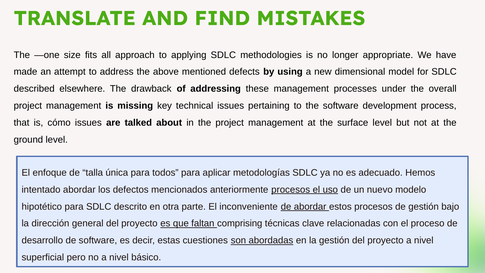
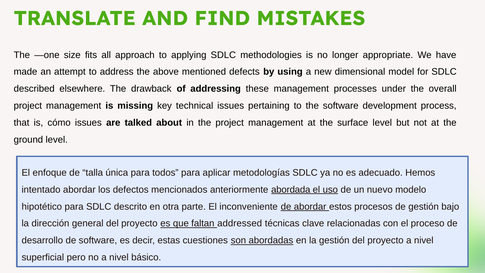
anteriormente procesos: procesos -> abordada
comprising: comprising -> addressed
